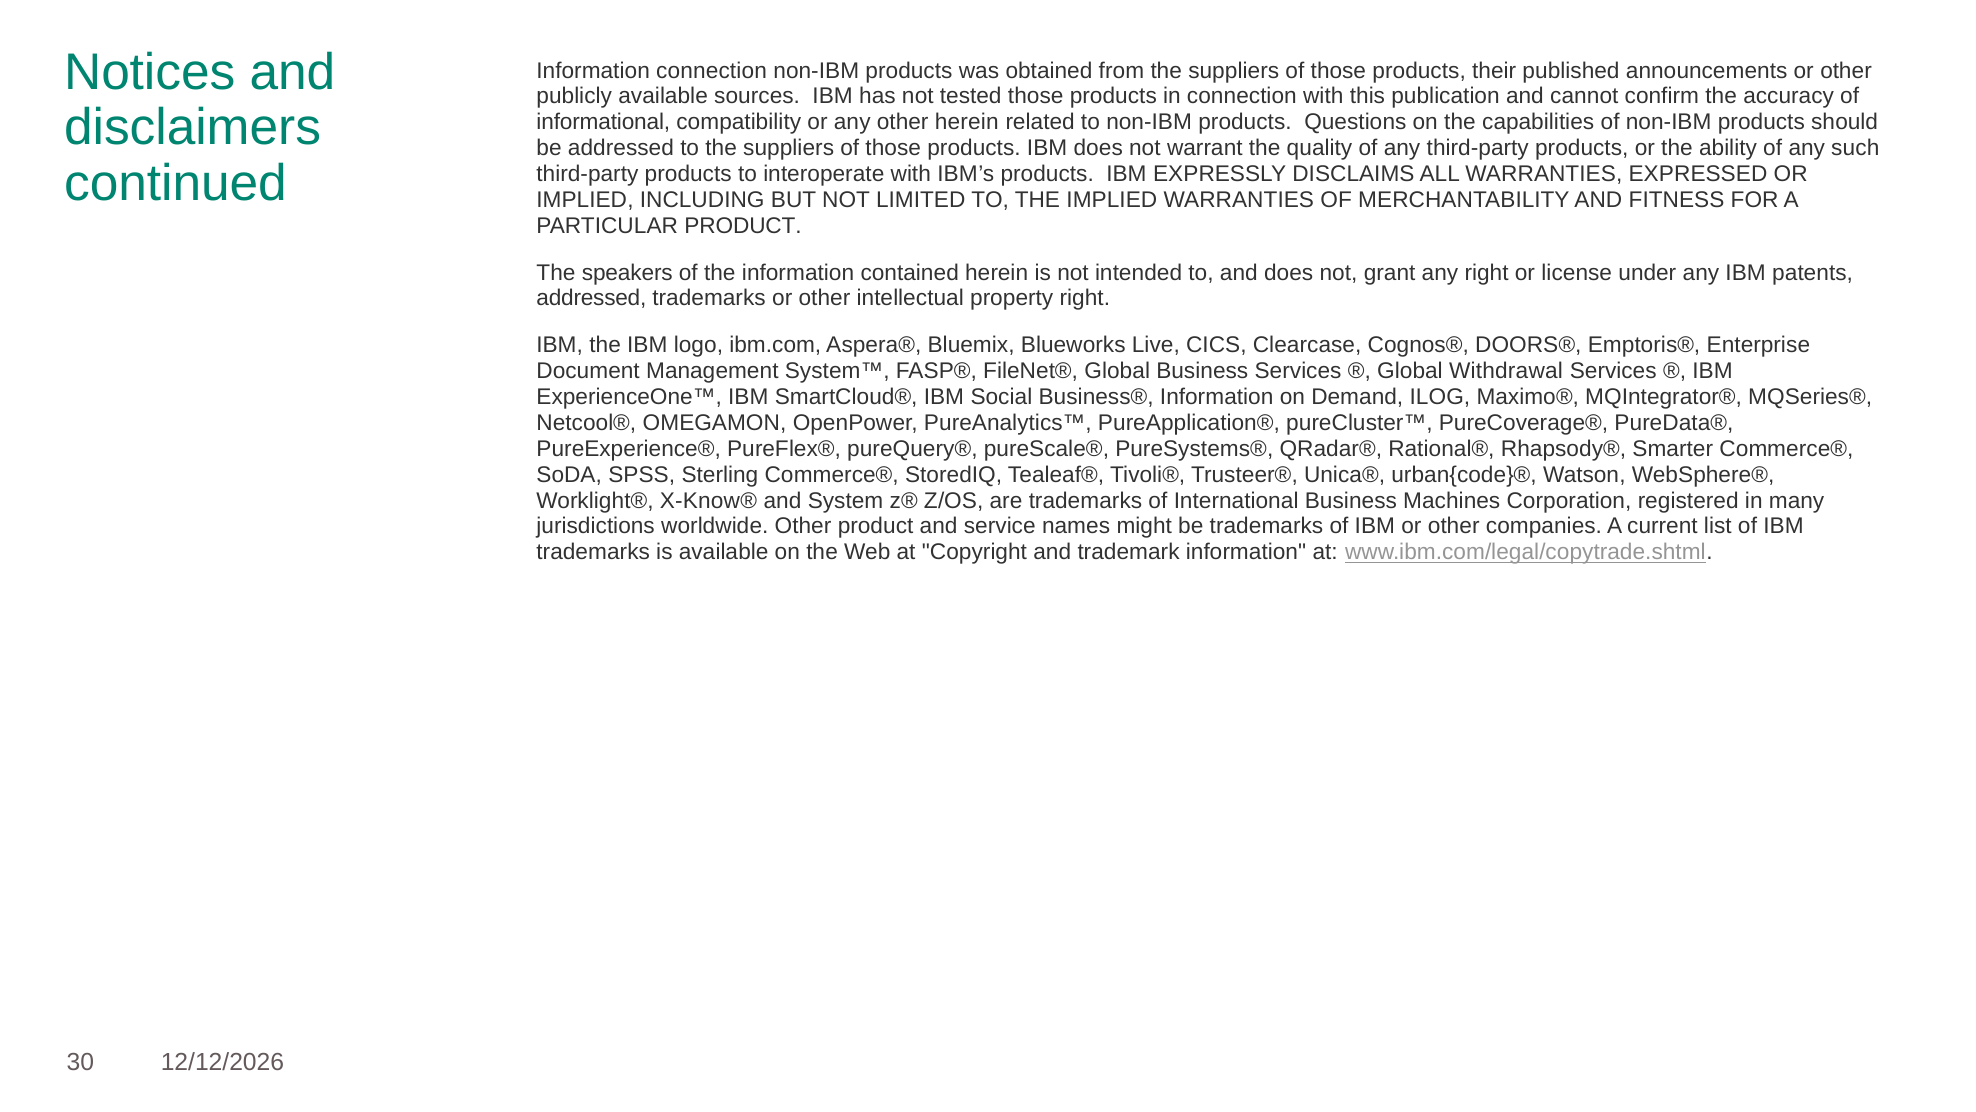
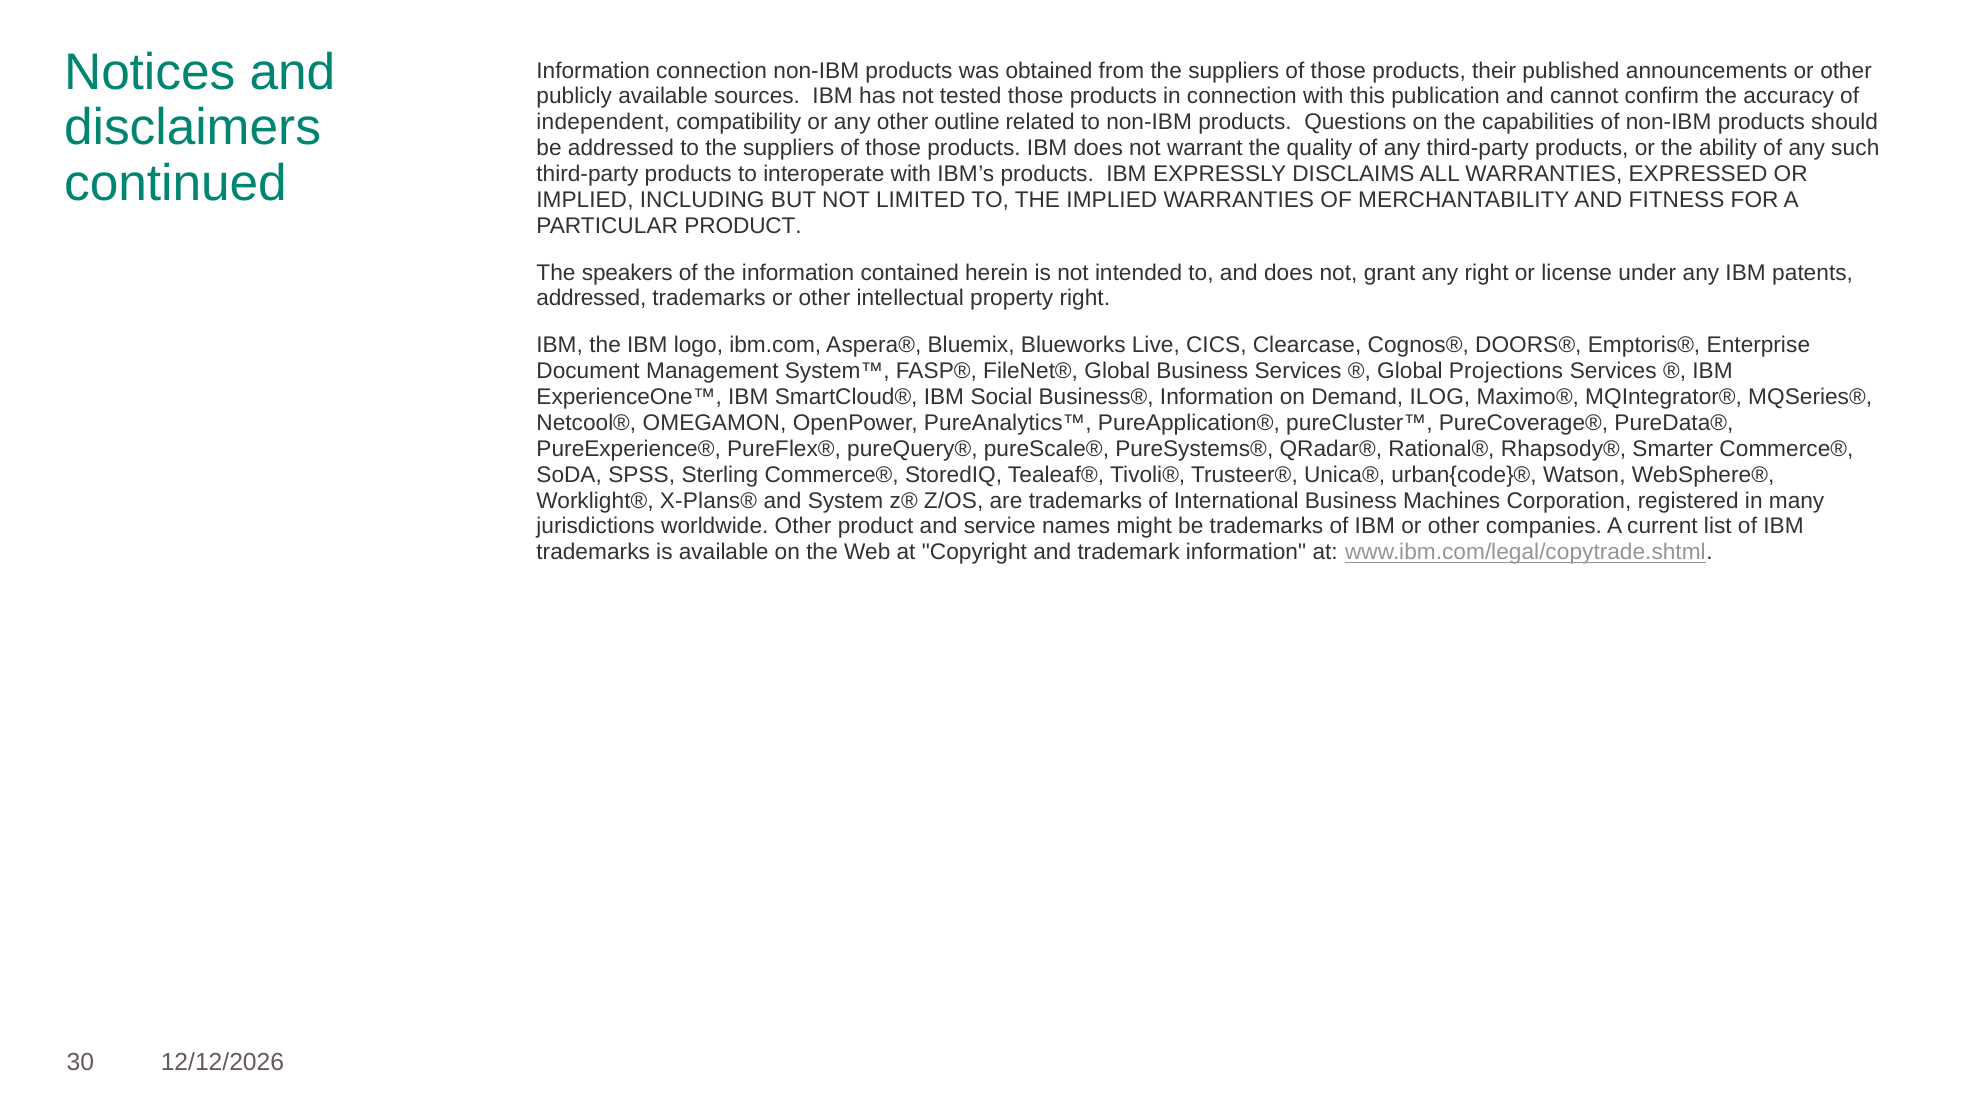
informational: informational -> independent
other herein: herein -> outline
Withdrawal: Withdrawal -> Projections
X-Know®: X-Know® -> X-Plans®
